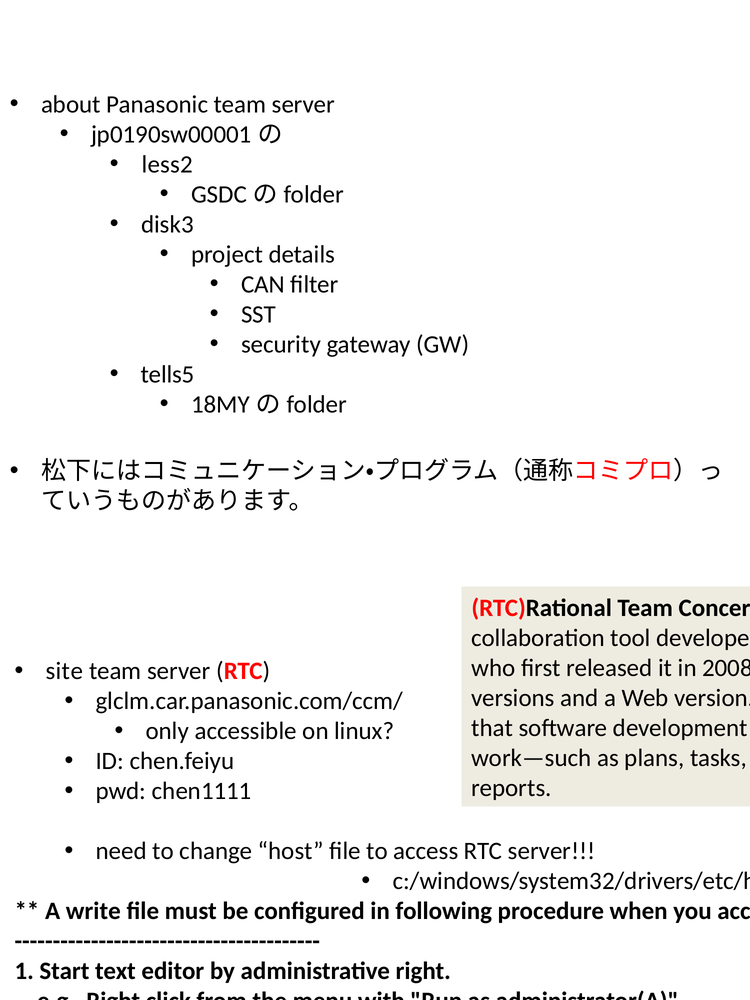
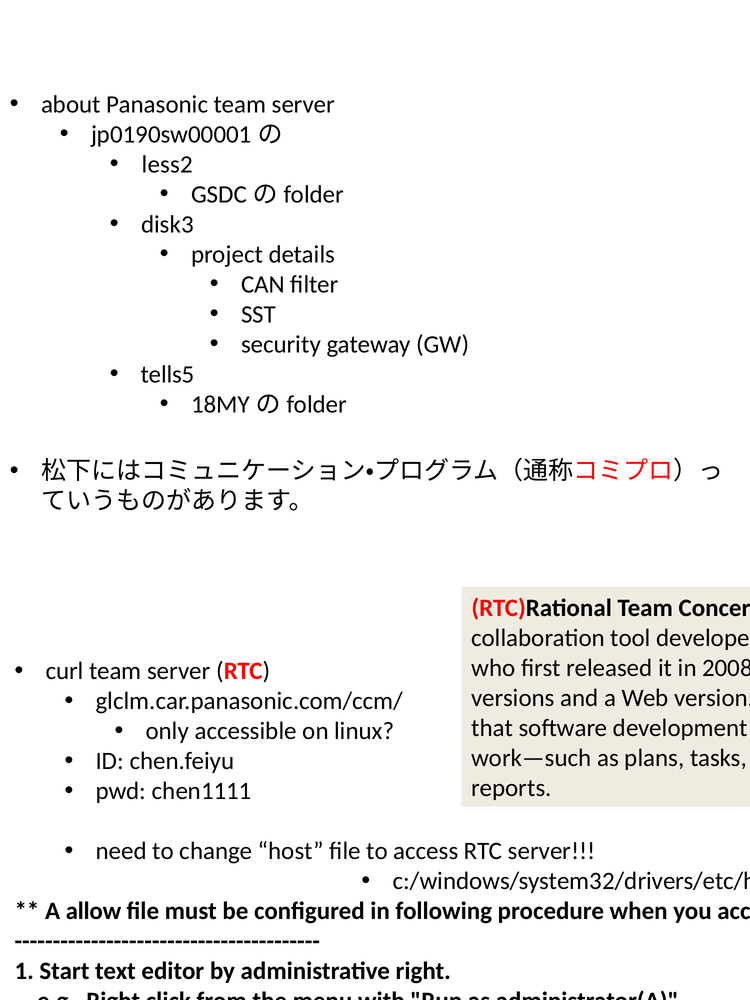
site: site -> curl
write: write -> allow
